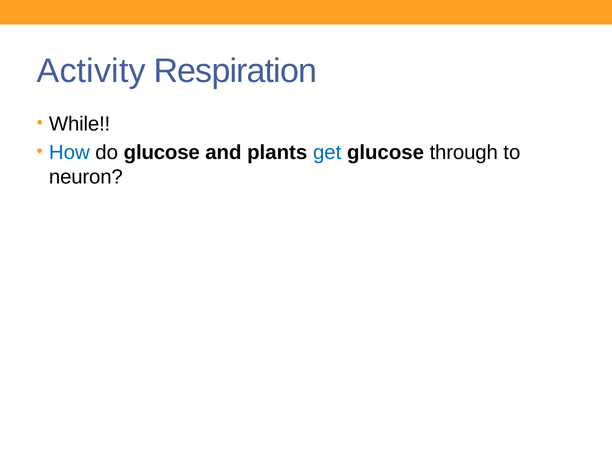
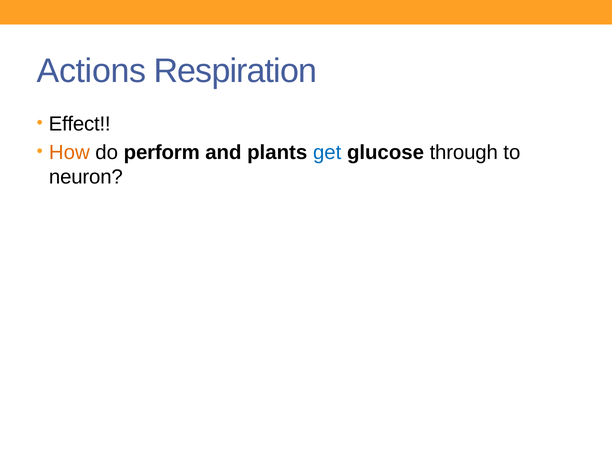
Activity: Activity -> Actions
While: While -> Effect
How colour: blue -> orange
do glucose: glucose -> perform
